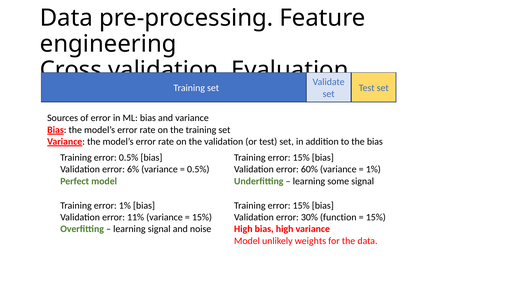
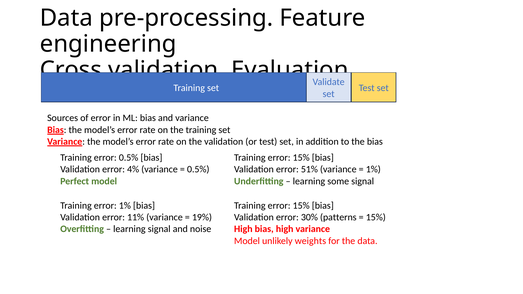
6%: 6% -> 4%
60%: 60% -> 51%
15% at (202, 217): 15% -> 19%
function: function -> patterns
